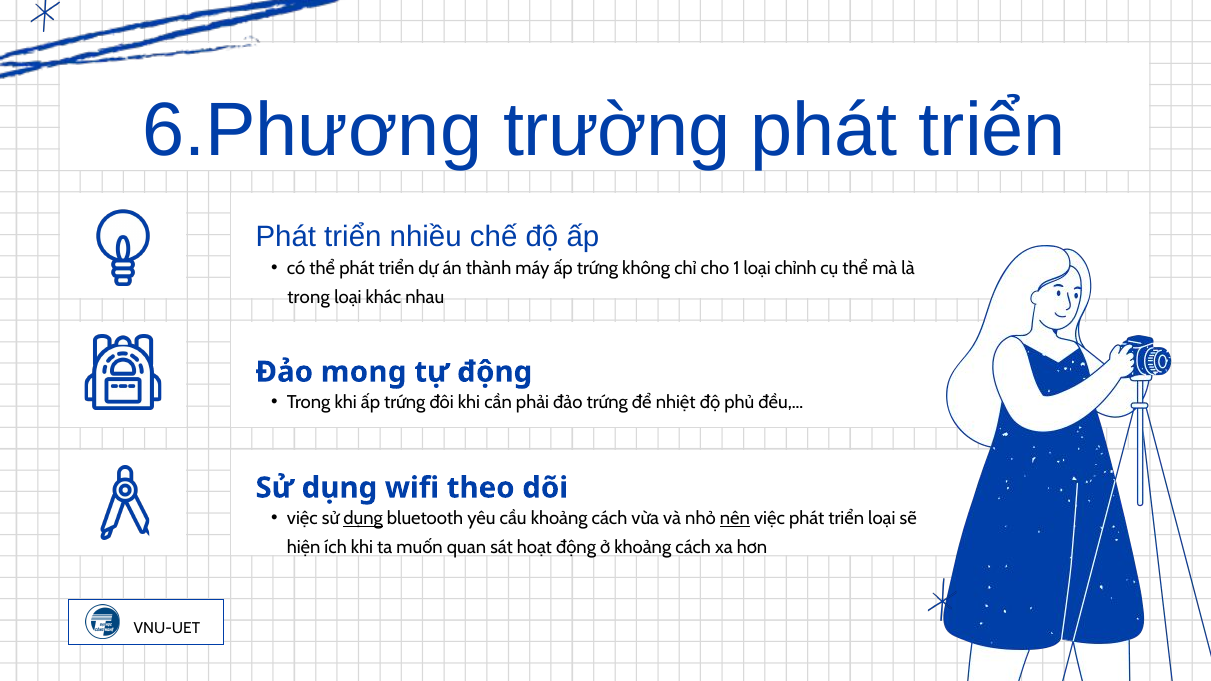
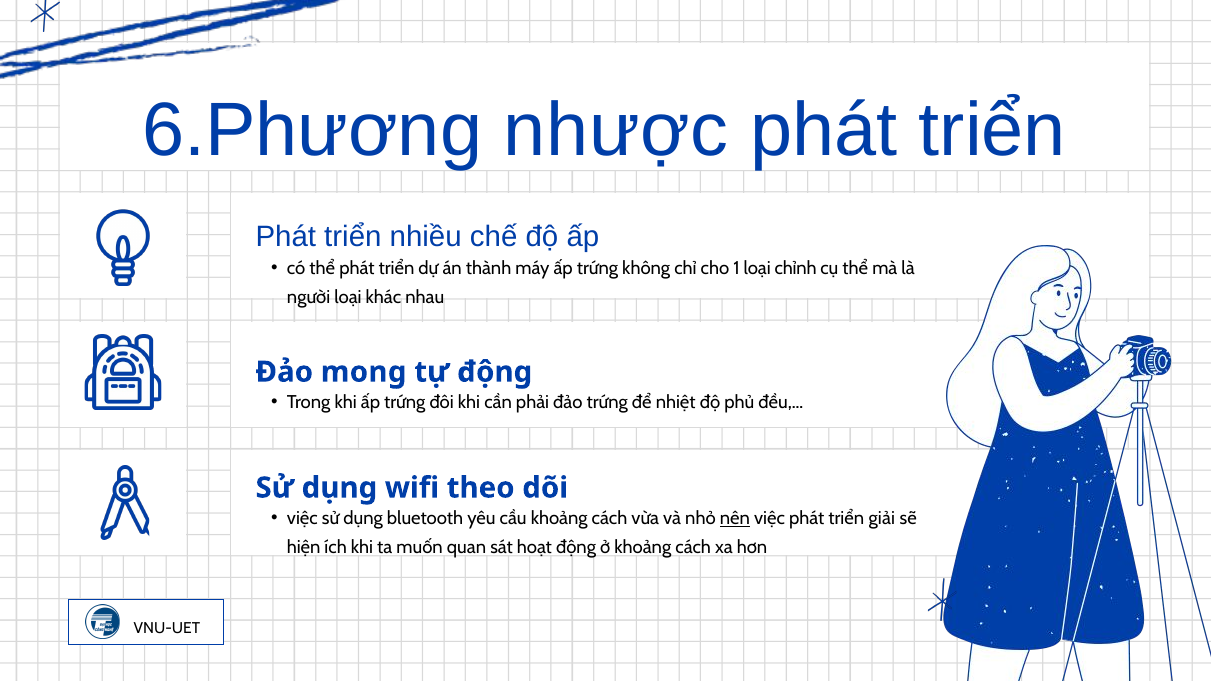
trường: trường -> nhược
trong at (309, 297): trong -> người
dụng underline: present -> none
triển loại: loại -> giải
